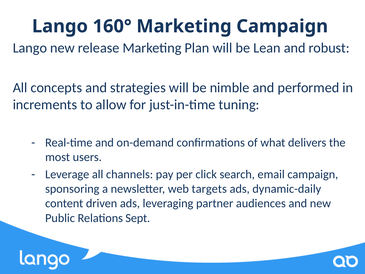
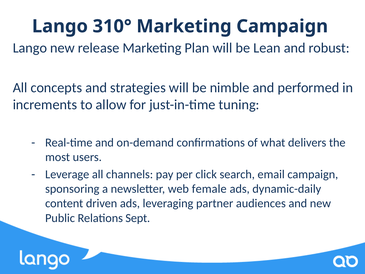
160°: 160° -> 310°
targets: targets -> female
